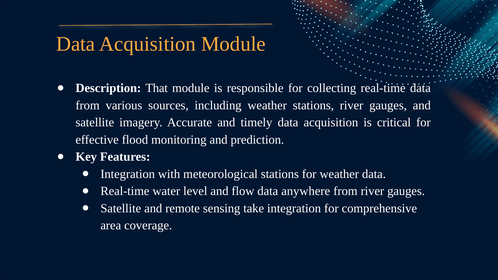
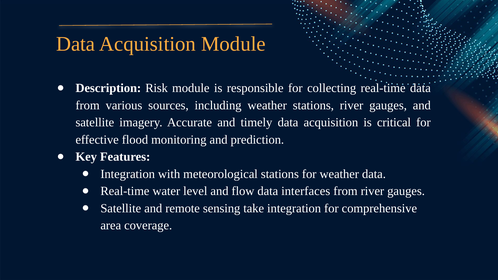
That: That -> Risk
anywhere: anywhere -> interfaces
